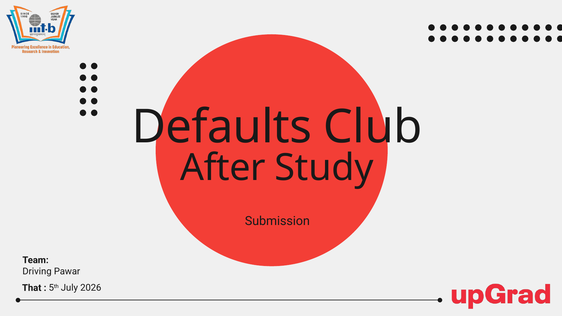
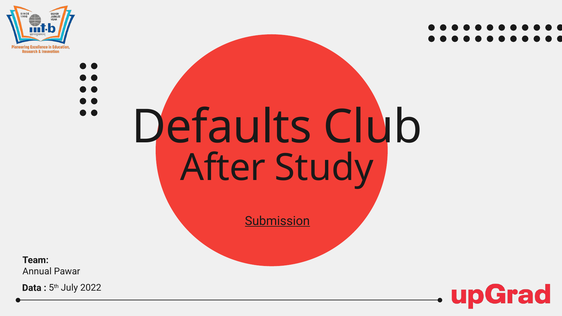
Submission underline: none -> present
Driving: Driving -> Annual
That: That -> Data
2026: 2026 -> 2022
